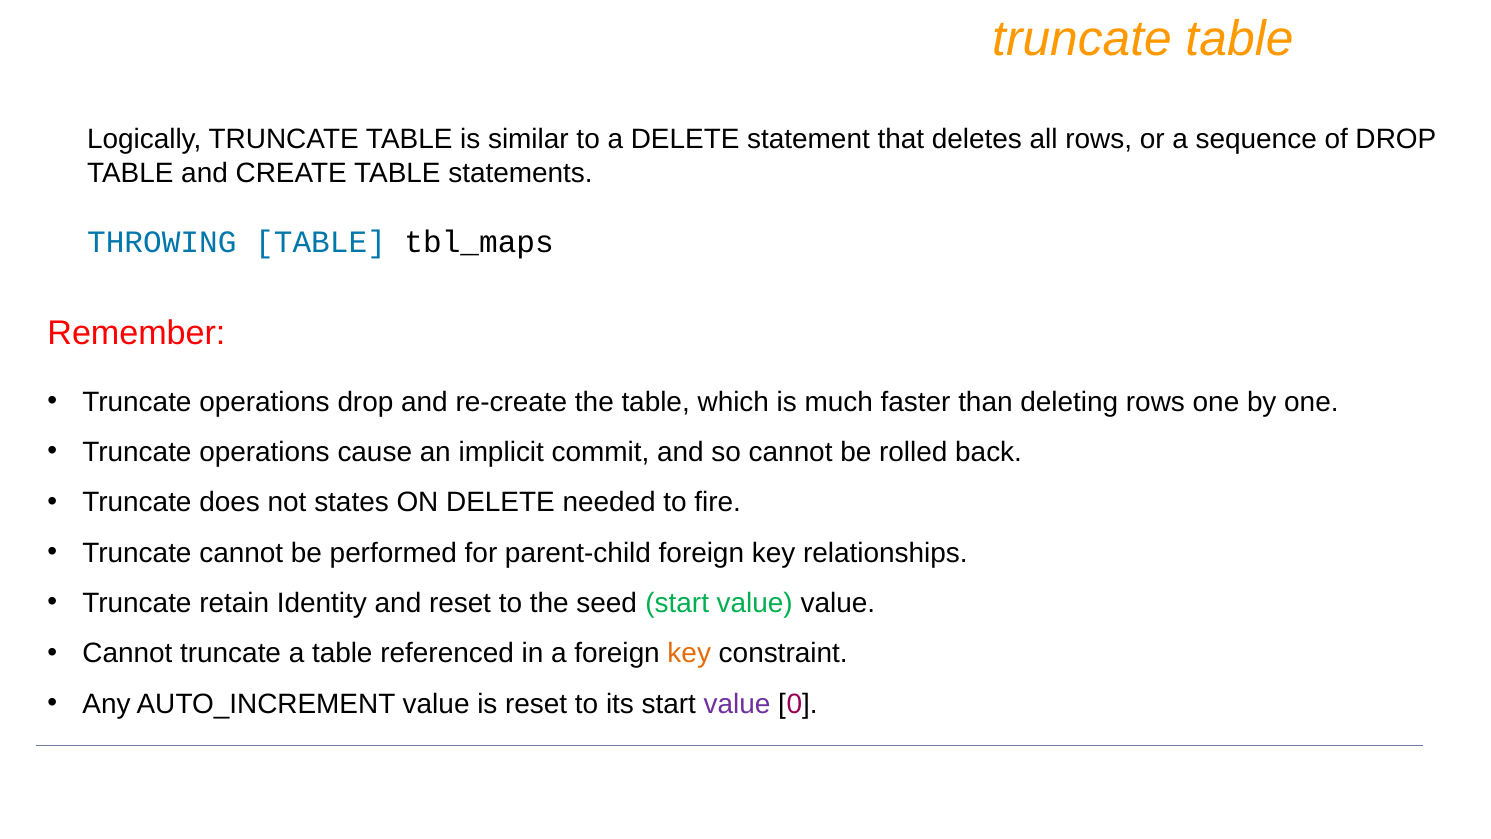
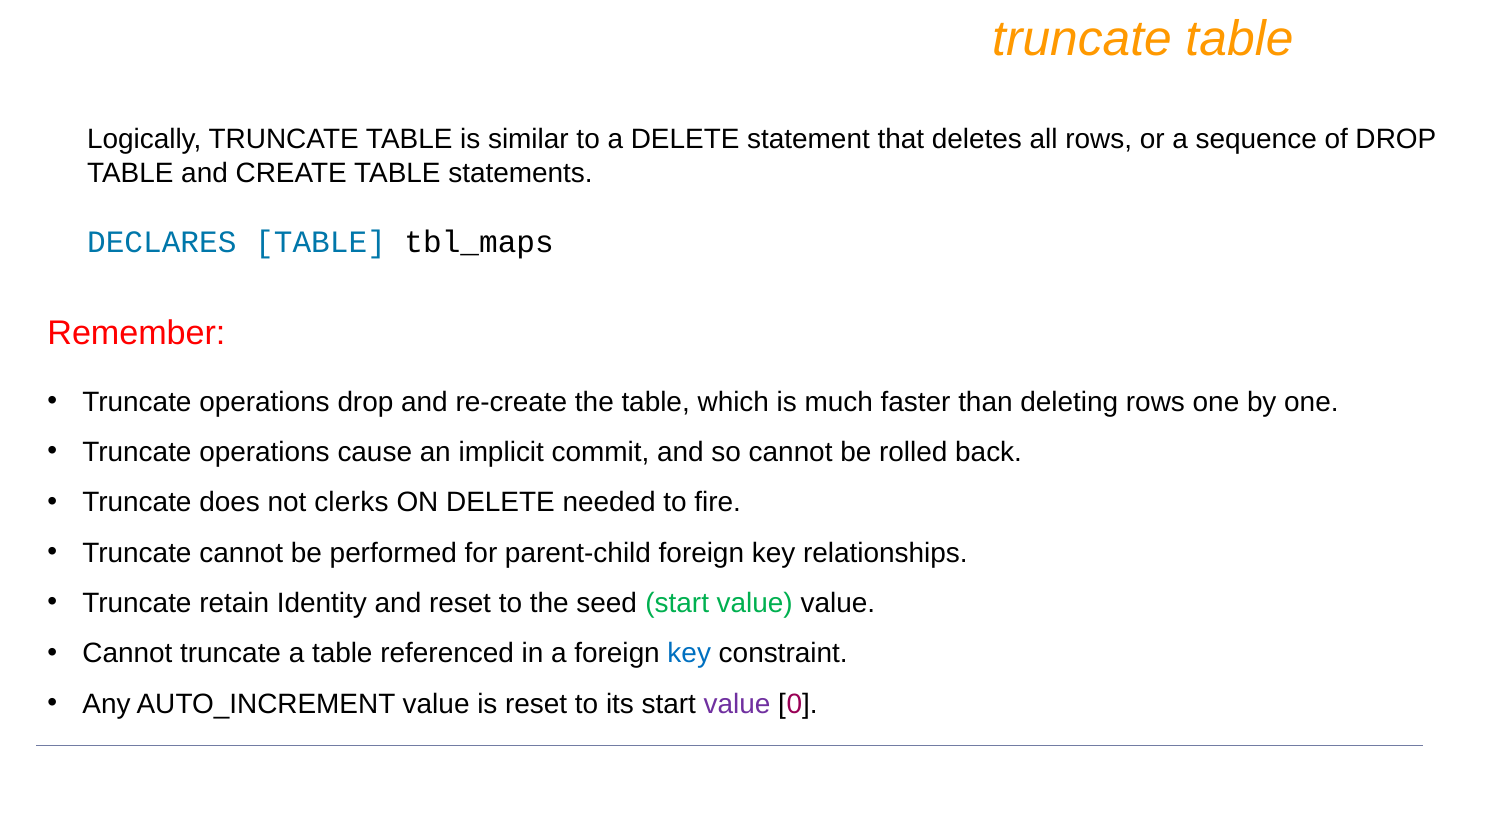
THROWING: THROWING -> DECLARES
states: states -> clerks
key at (689, 653) colour: orange -> blue
